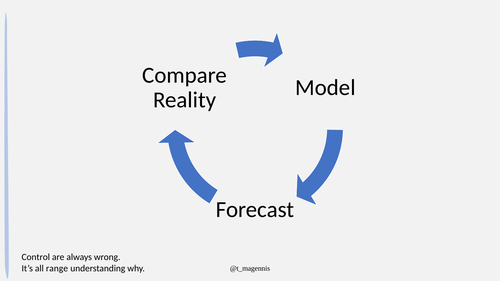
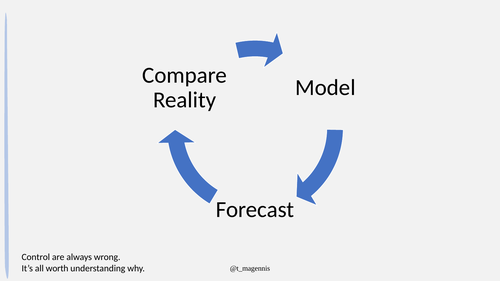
range: range -> worth
